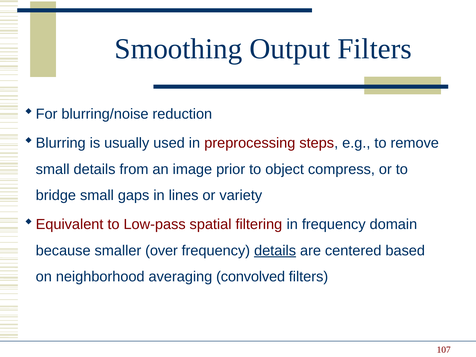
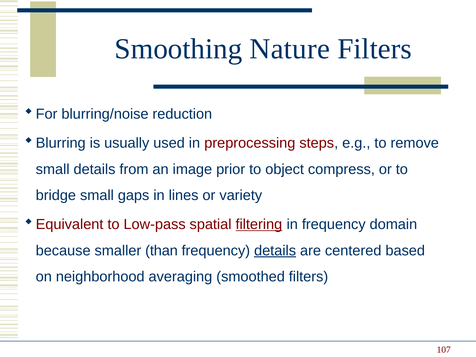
Output: Output -> Nature
filtering underline: none -> present
over: over -> than
convolved: convolved -> smoothed
